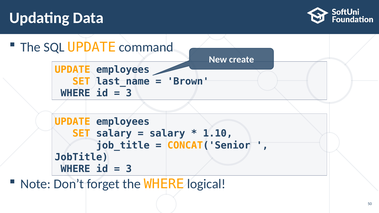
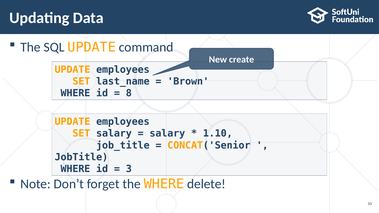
3 at (129, 93): 3 -> 8
logical: logical -> delete
